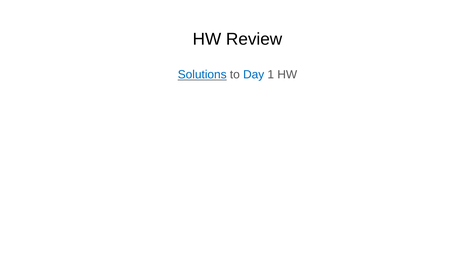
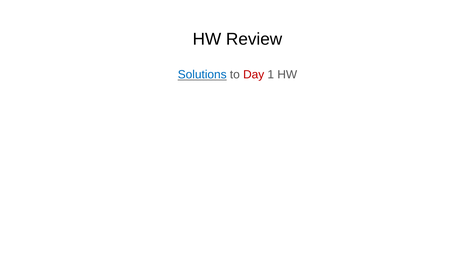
Day colour: blue -> red
